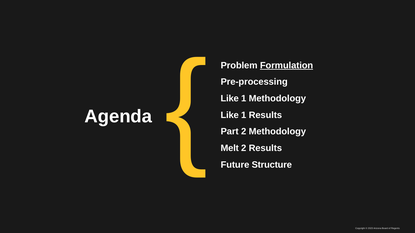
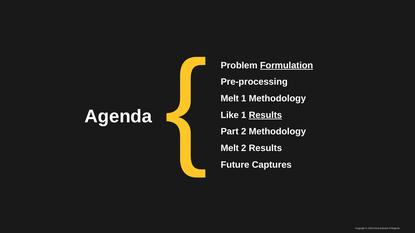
Like at (230, 99): Like -> Melt
Results at (265, 115) underline: none -> present
Structure: Structure -> Captures
